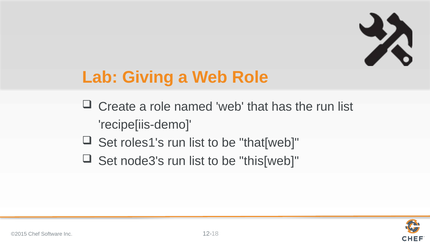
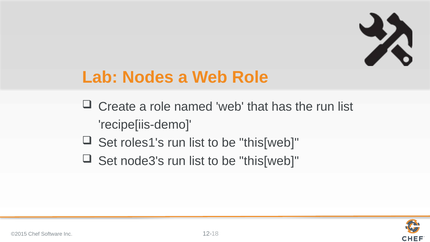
Giving: Giving -> Nodes
that[web at (269, 143): that[web -> this[web
